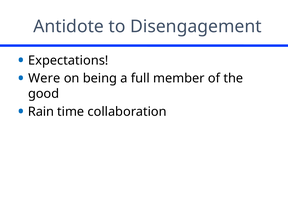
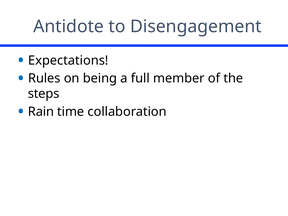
Were: Were -> Rules
good: good -> steps
